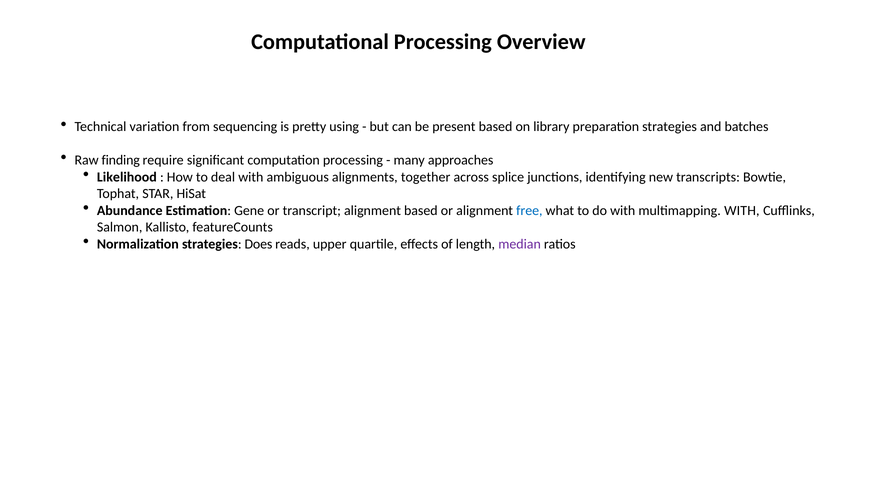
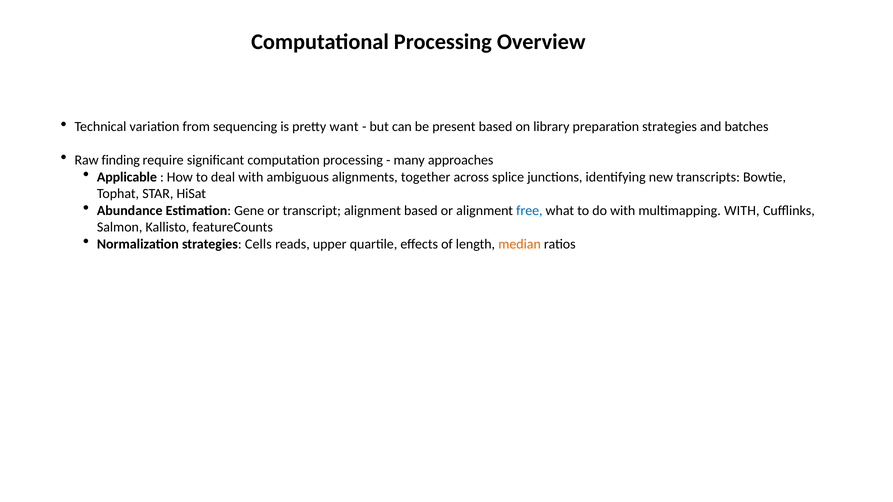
using: using -> want
Likelihood: Likelihood -> Applicable
Does: Does -> Cells
median colour: purple -> orange
